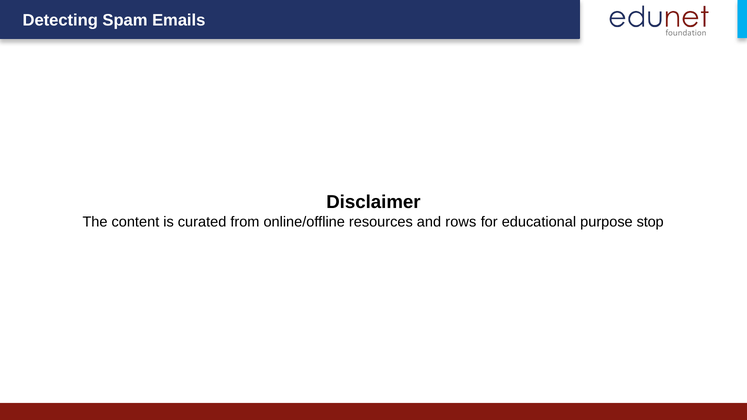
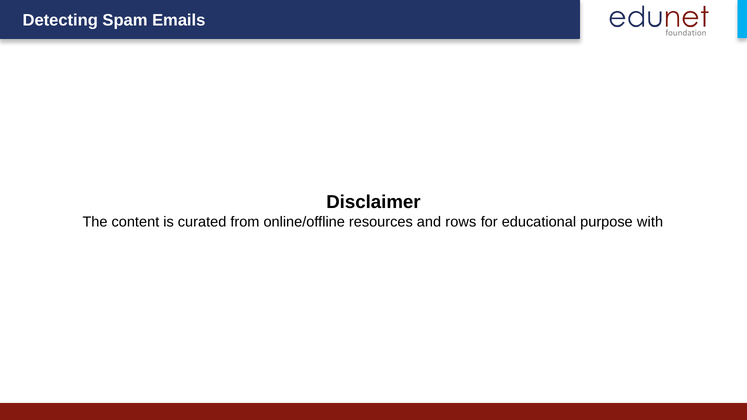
stop: stop -> with
